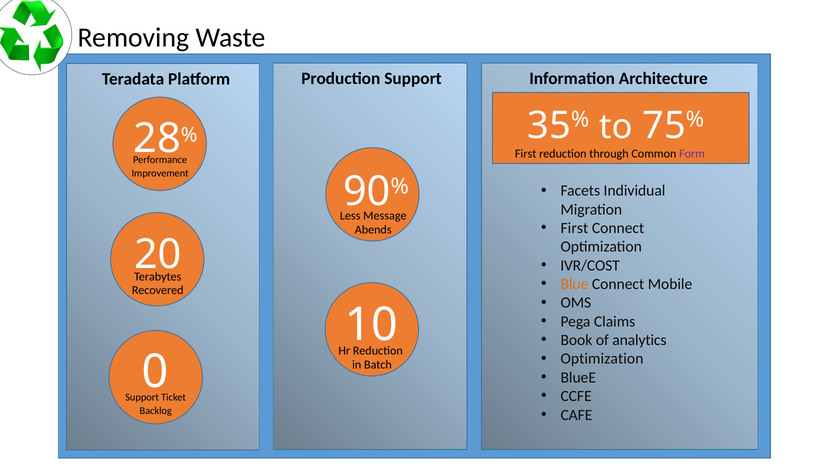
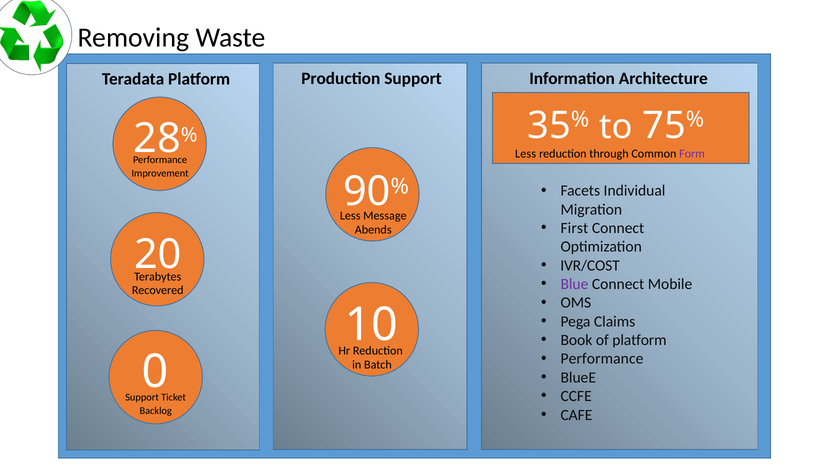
First at (526, 154): First -> Less
Blue colour: orange -> purple
of analytics: analytics -> platform
Optimization at (602, 359): Optimization -> Performance
